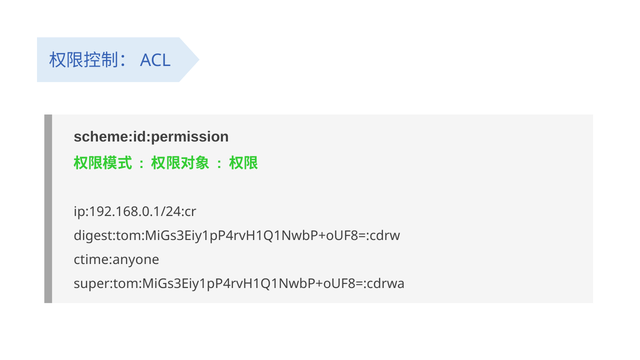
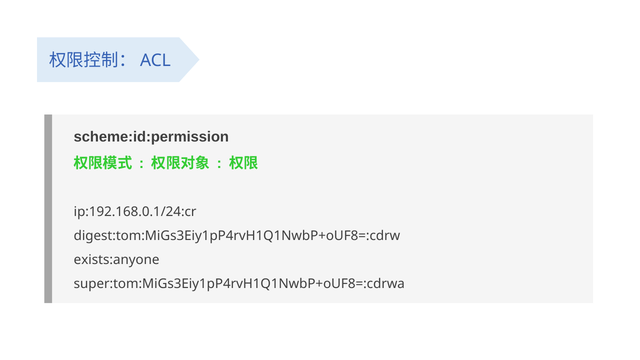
ctime:anyone: ctime:anyone -> exists:anyone
